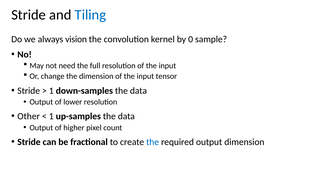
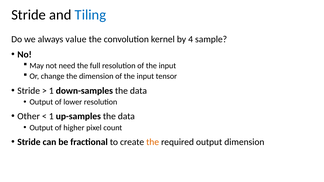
vision: vision -> value
0: 0 -> 4
the at (153, 142) colour: blue -> orange
